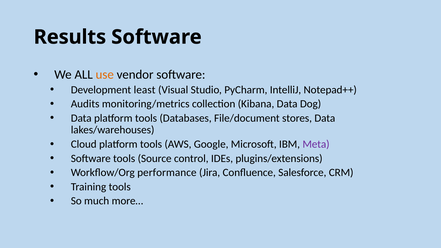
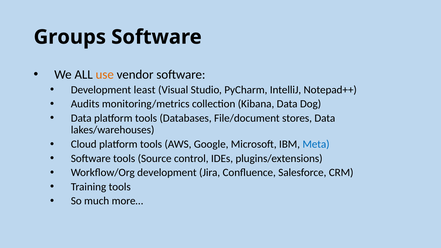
Results: Results -> Groups
Meta colour: purple -> blue
Workflow/Org performance: performance -> development
